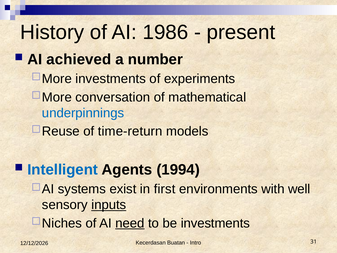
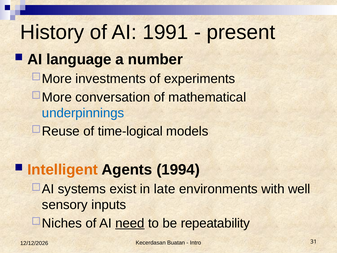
1986: 1986 -> 1991
achieved: achieved -> language
time-return: time-return -> time-logical
Intelligent colour: blue -> orange
first: first -> late
inputs underline: present -> none
be investments: investments -> repeatability
